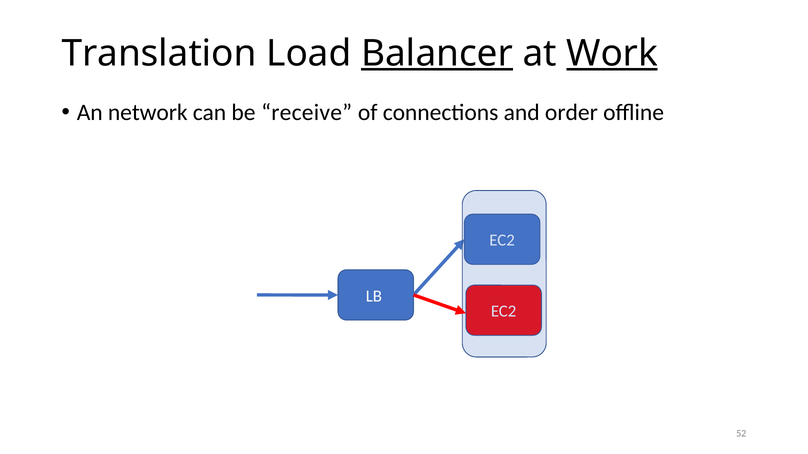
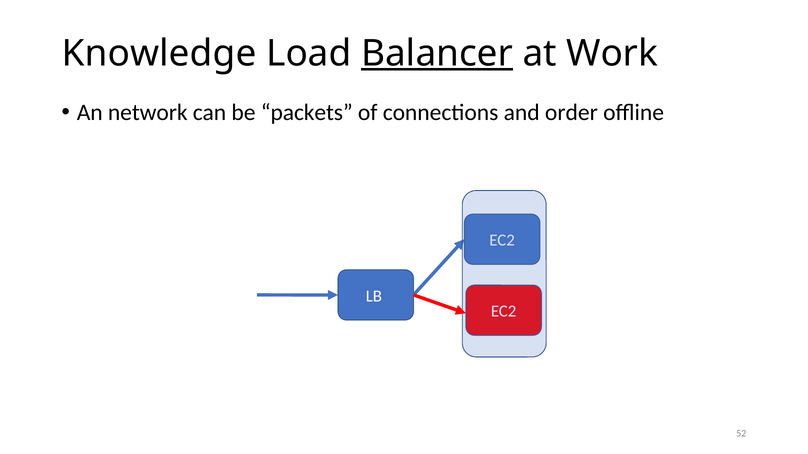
Translation: Translation -> Knowledge
Work underline: present -> none
receive: receive -> packets
